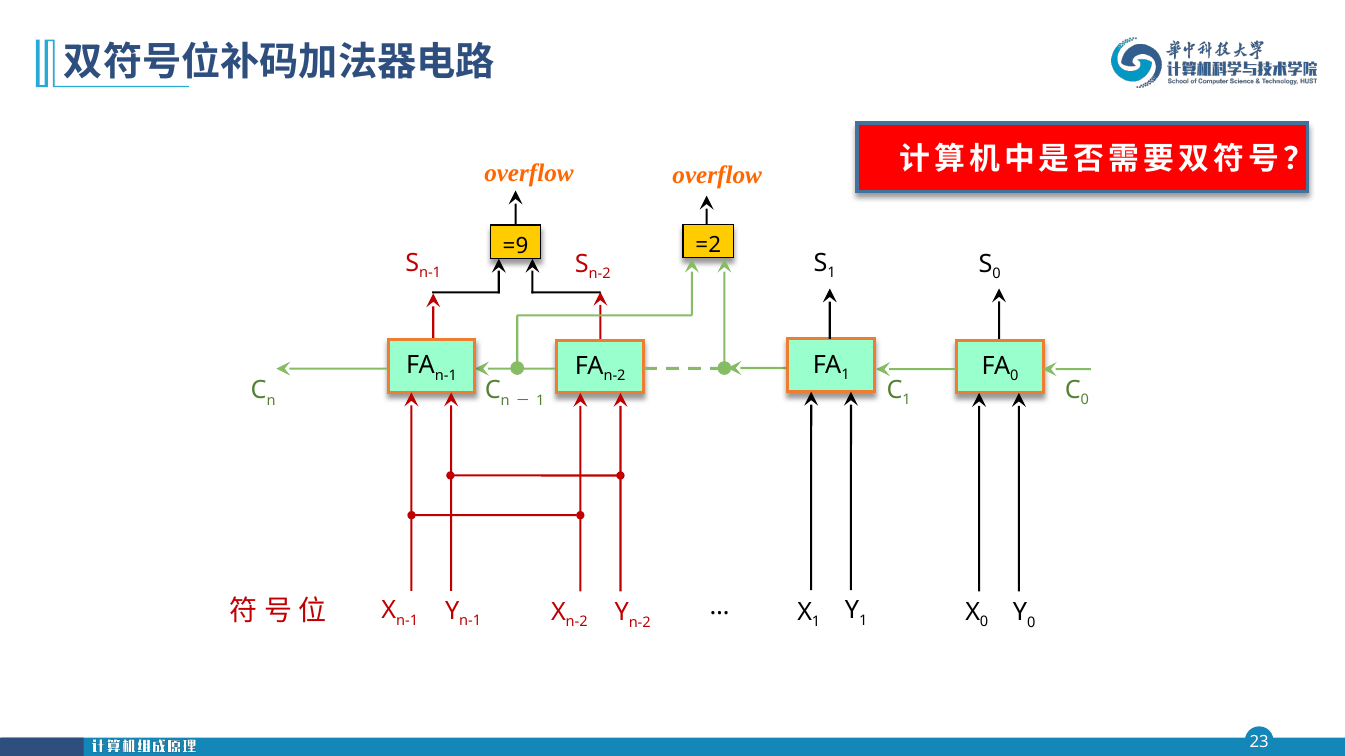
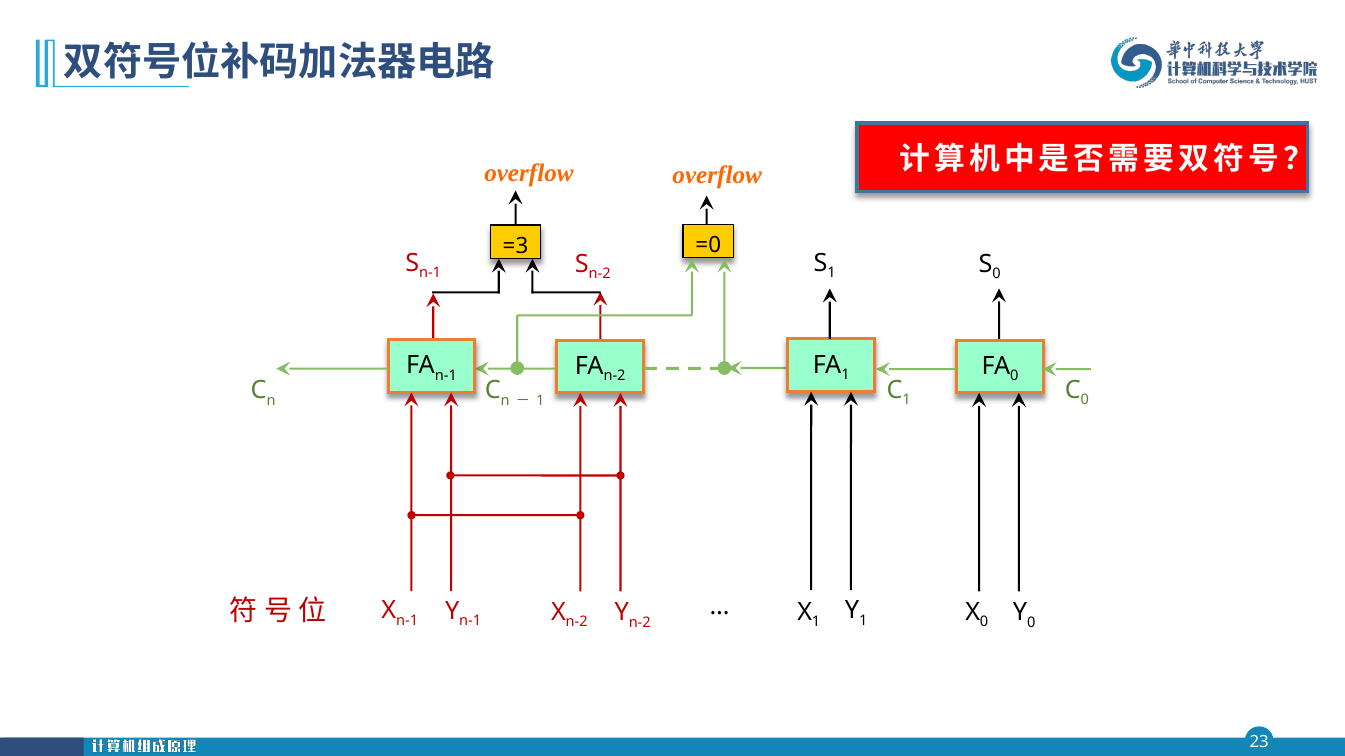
=2: =2 -> =0
=9: =9 -> =3
